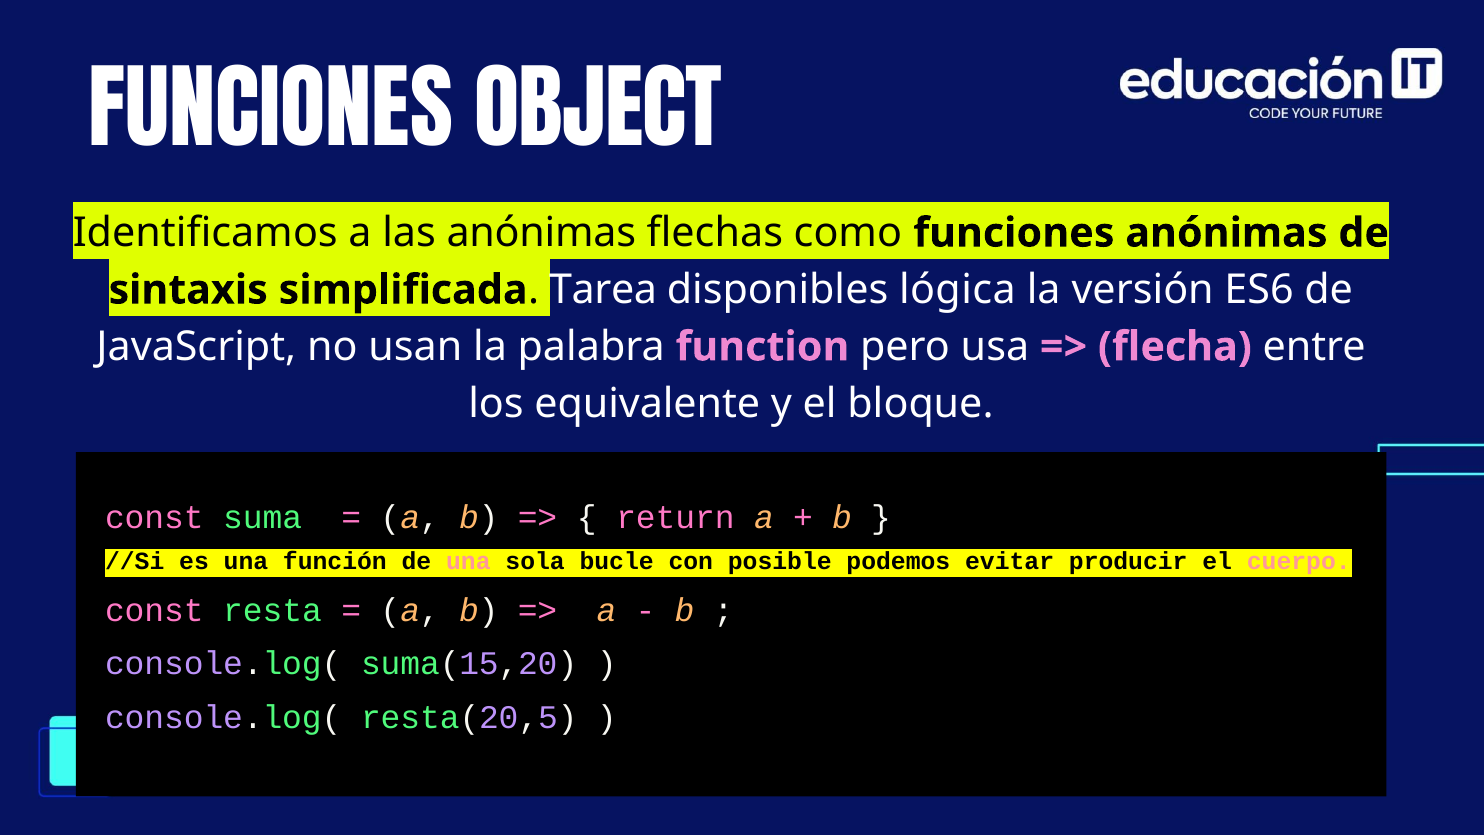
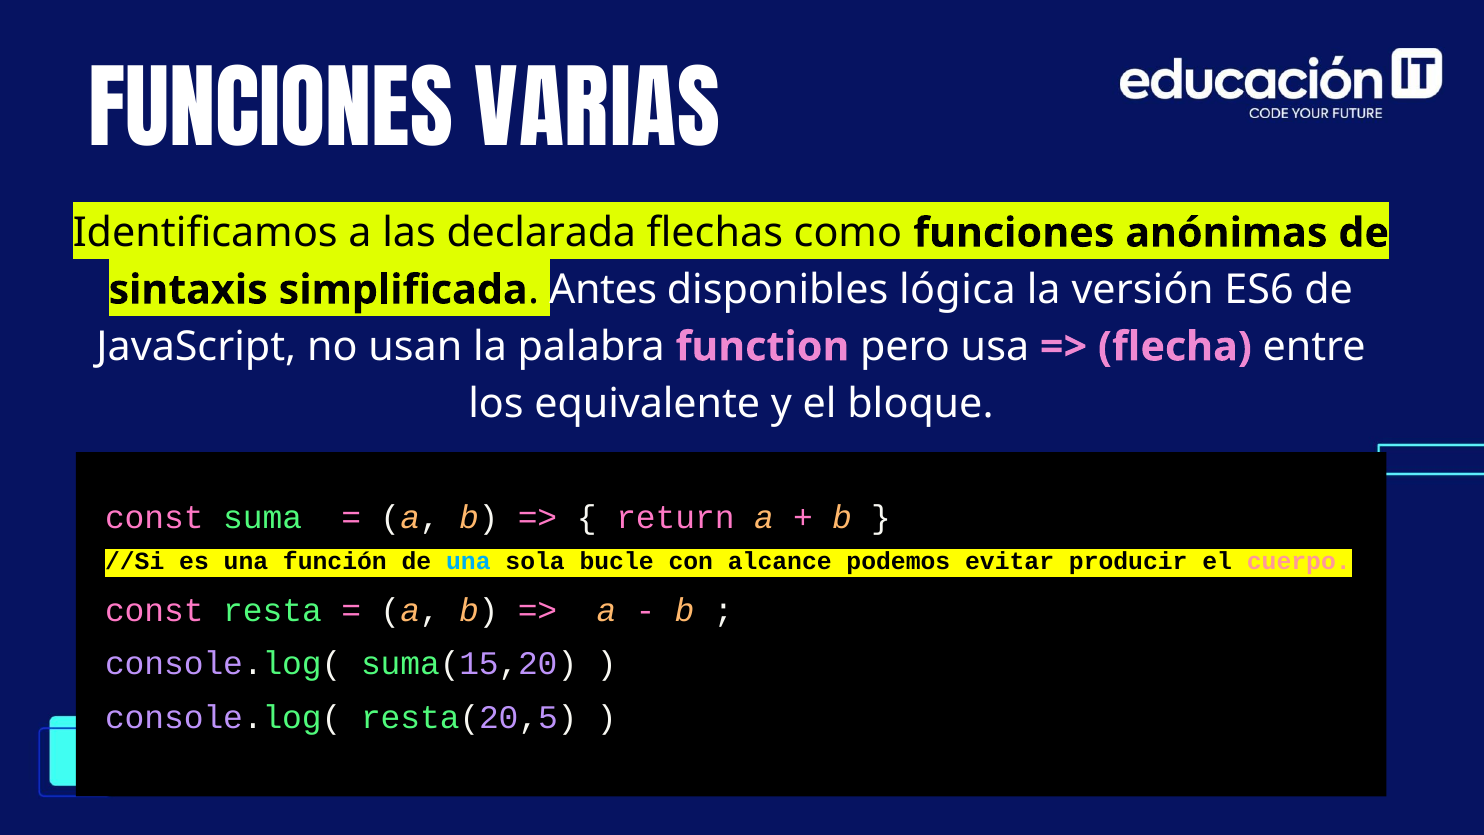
OBJECT: OBJECT -> VARIAS
las anónimas: anónimas -> declarada
Tarea: Tarea -> Antes
una at (468, 561) colour: pink -> light blue
posible: posible -> alcance
